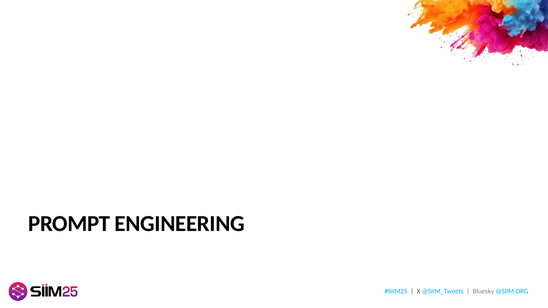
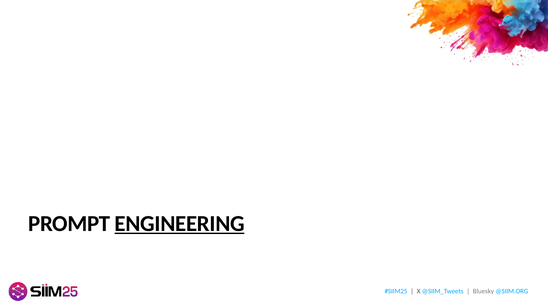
ENGINEERING underline: none -> present
